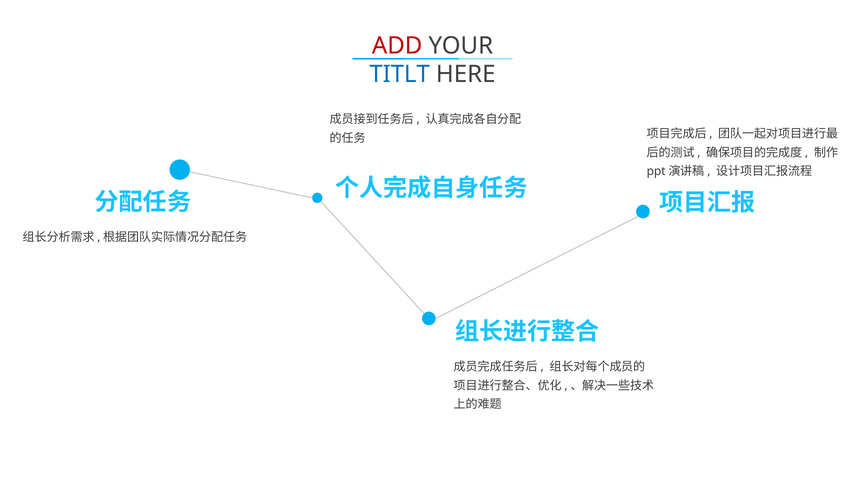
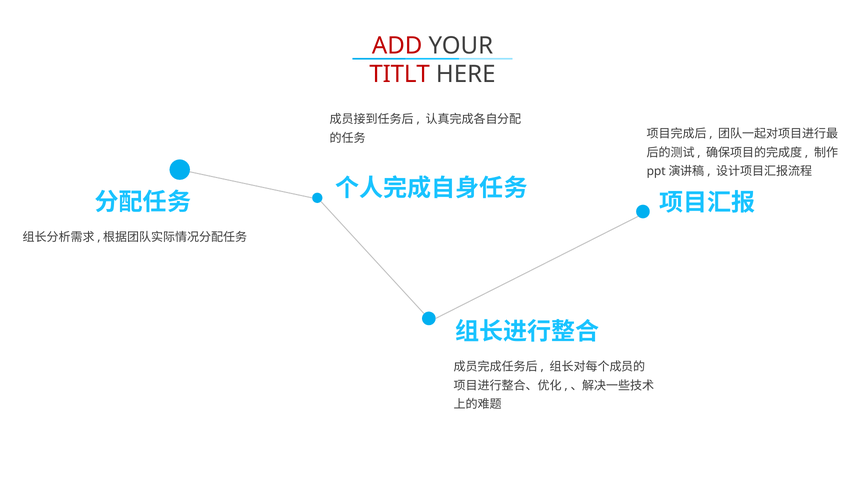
TITLT colour: blue -> red
